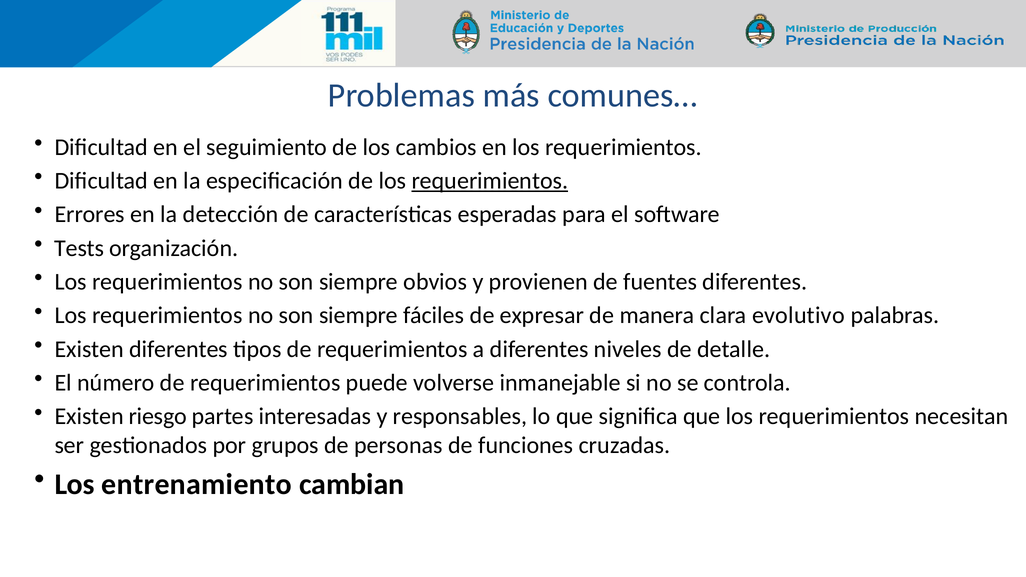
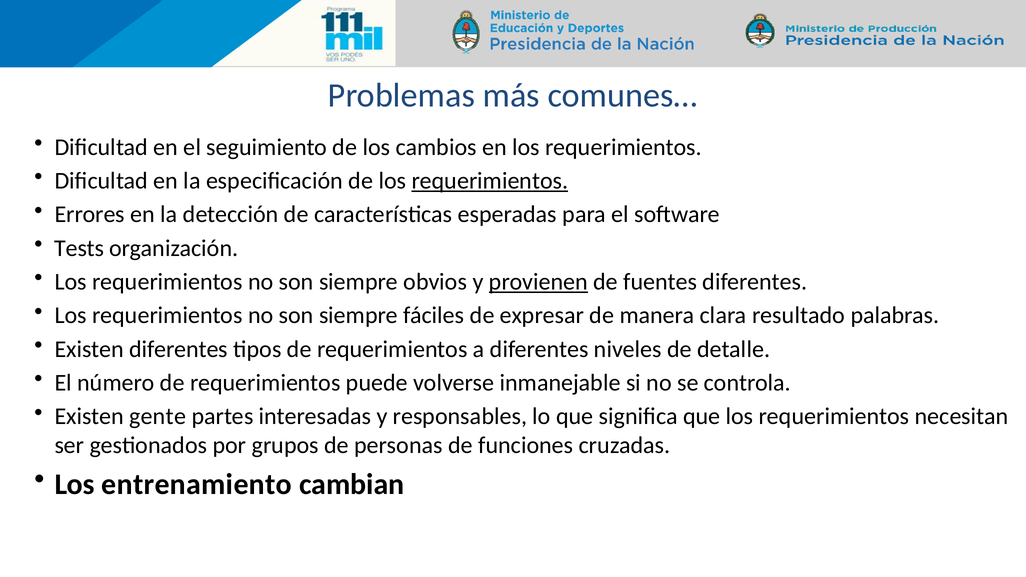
provienen underline: none -> present
evolutivo: evolutivo -> resultado
riesgo: riesgo -> gente
